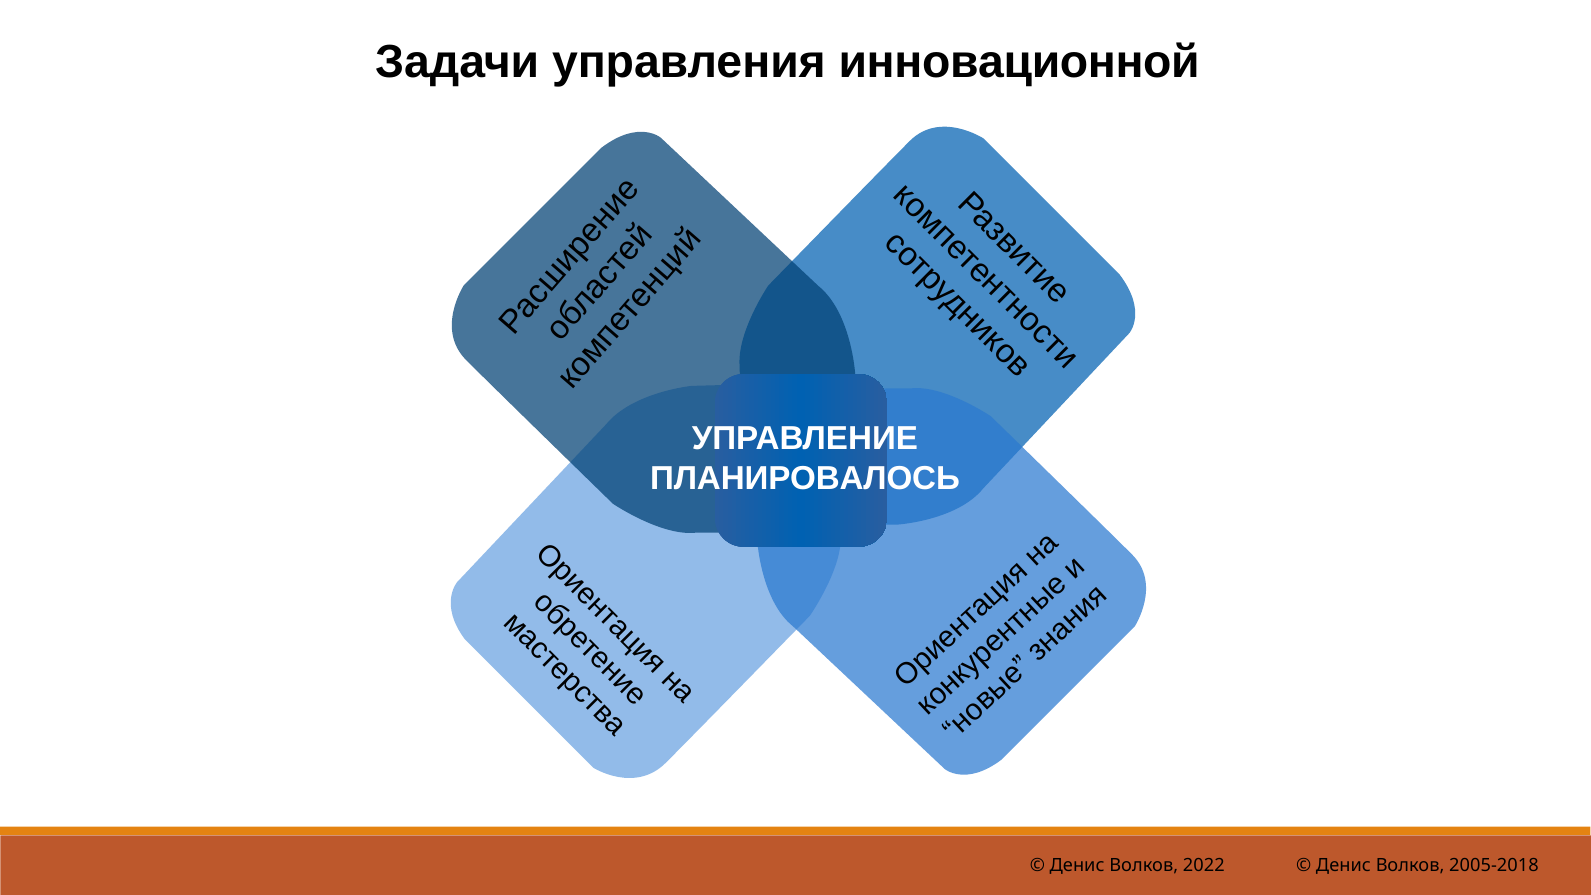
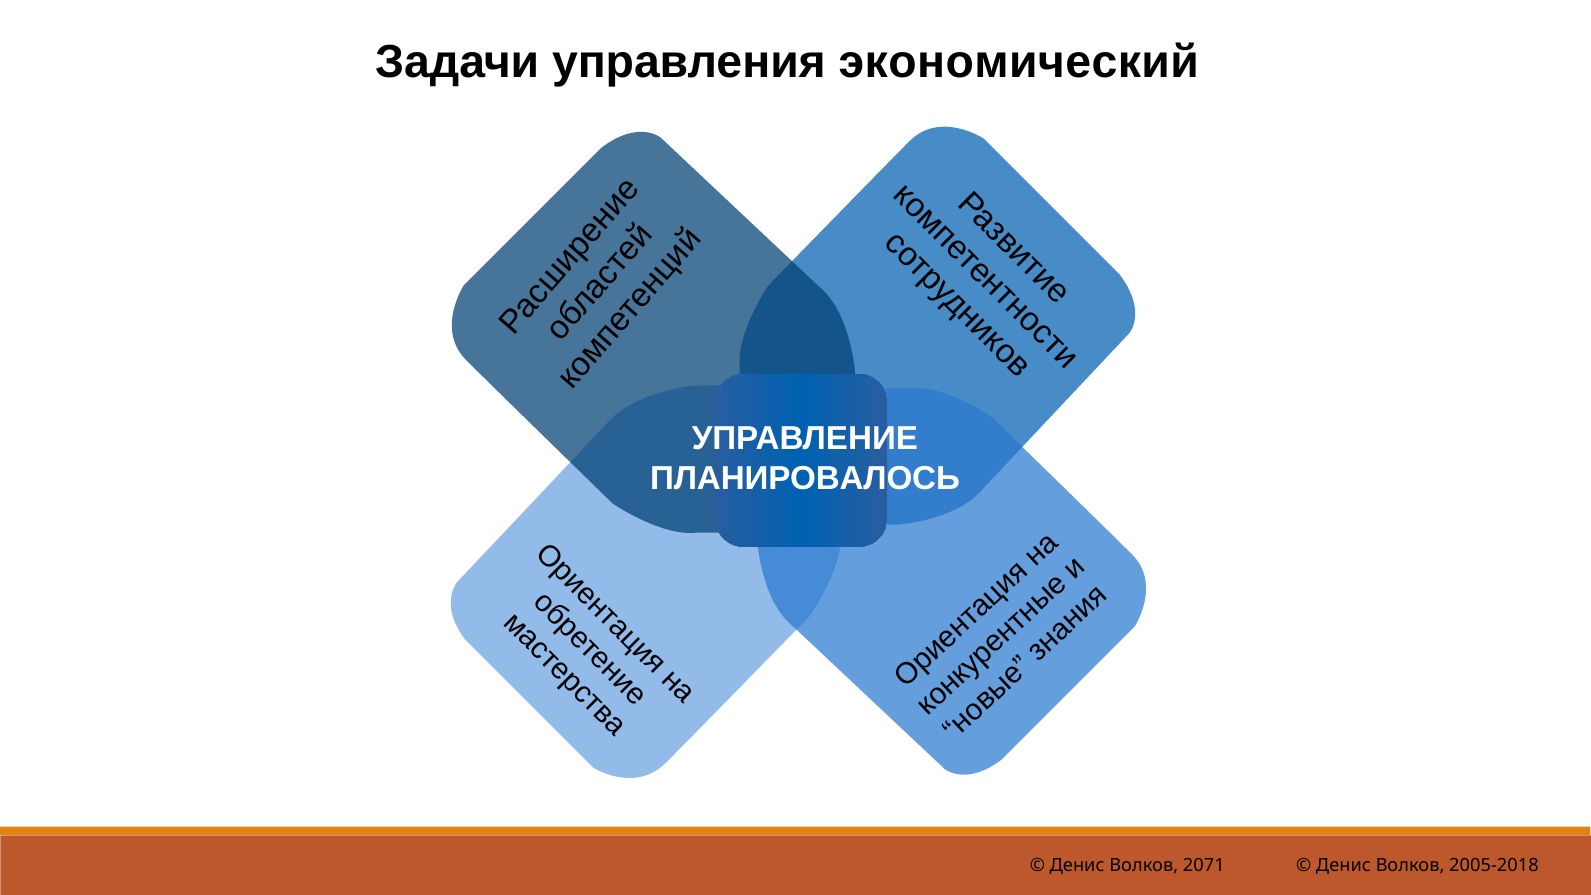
инновационной: инновационной -> экономический
2022: 2022 -> 2071
